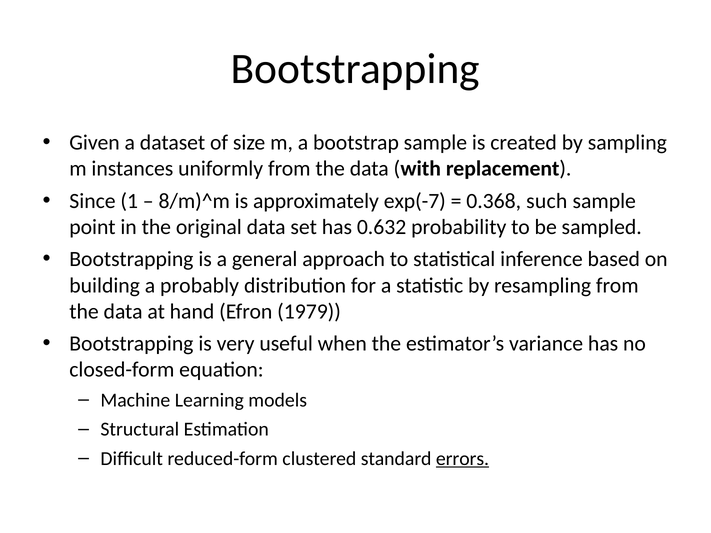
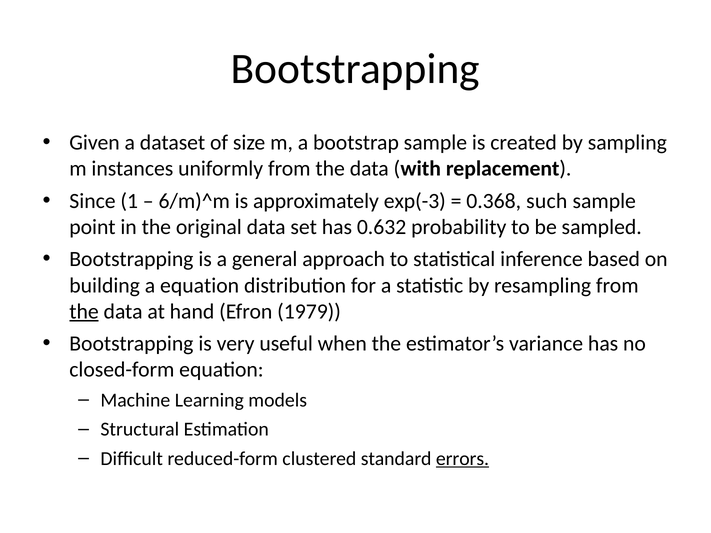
8/m)^m: 8/m)^m -> 6/m)^m
exp(-7: exp(-7 -> exp(-3
a probably: probably -> equation
the at (84, 312) underline: none -> present
